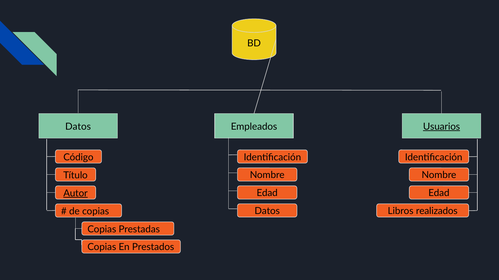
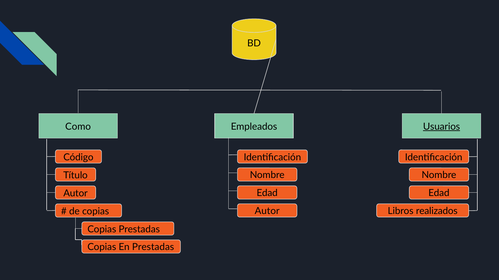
Datos at (78, 127): Datos -> Como
Autor at (76, 194) underline: present -> none
Datos at (267, 212): Datos -> Autor
En Prestados: Prestados -> Prestadas
